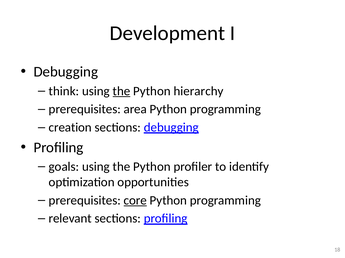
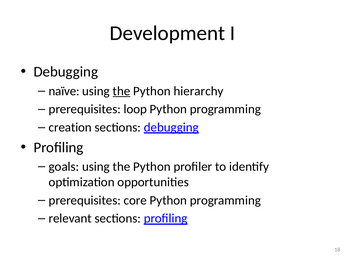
think: think -> naïve
area: area -> loop
core underline: present -> none
